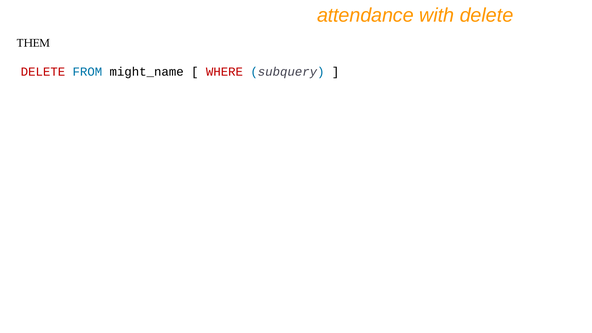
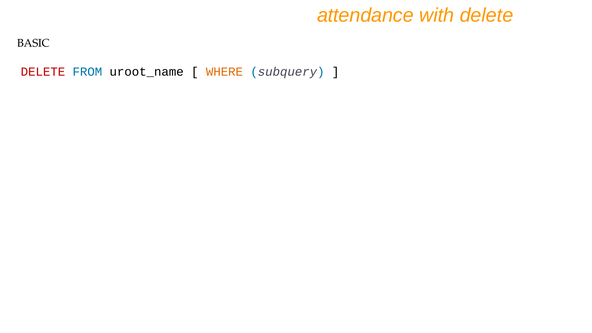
THEM: THEM -> BASIC
might_name: might_name -> uroot_name
WHERE colour: red -> orange
